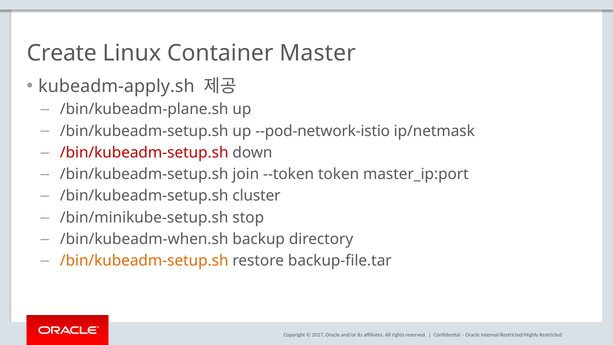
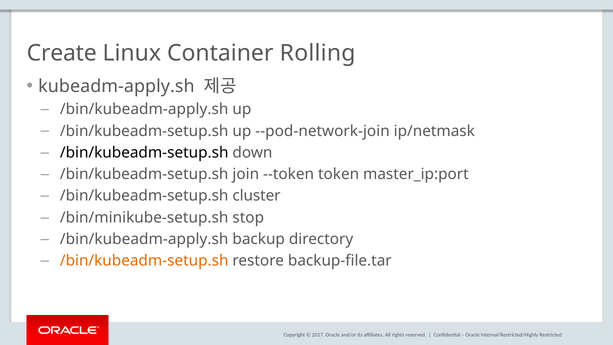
Master: Master -> Rolling
/bin/kubeadm-plane.sh at (144, 109): /bin/kubeadm-plane.sh -> /bin/kubeadm-apply.sh
--pod-network-istio: --pod-network-istio -> --pod-network-join
/bin/kubeadm-setup.sh at (144, 153) colour: red -> black
/bin/kubeadm-when.sh at (144, 239): /bin/kubeadm-when.sh -> /bin/kubeadm-apply.sh
